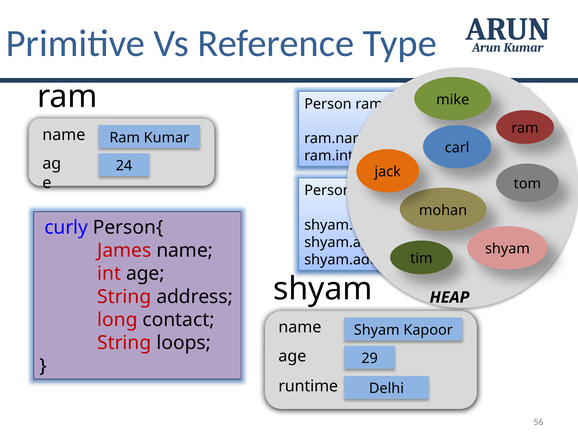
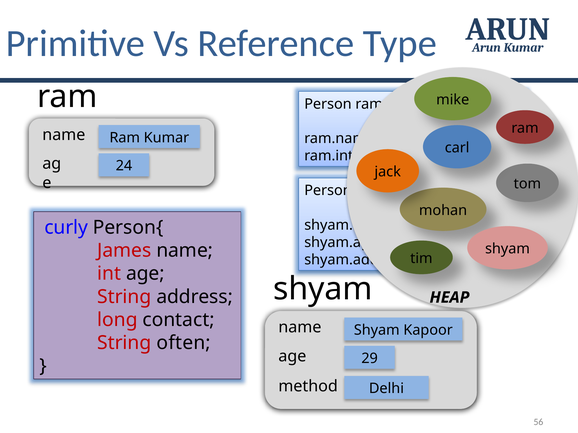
loops: loops -> often
runtime: runtime -> method
